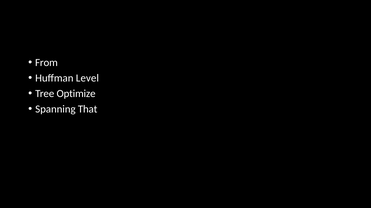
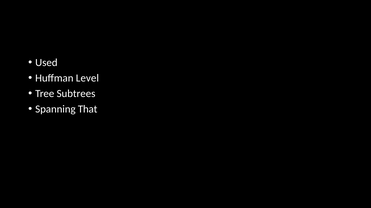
From: From -> Used
Optimize: Optimize -> Subtrees
